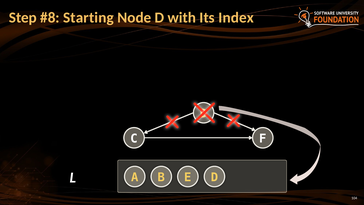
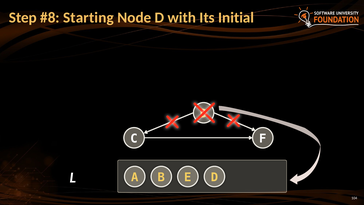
Index: Index -> Initial
